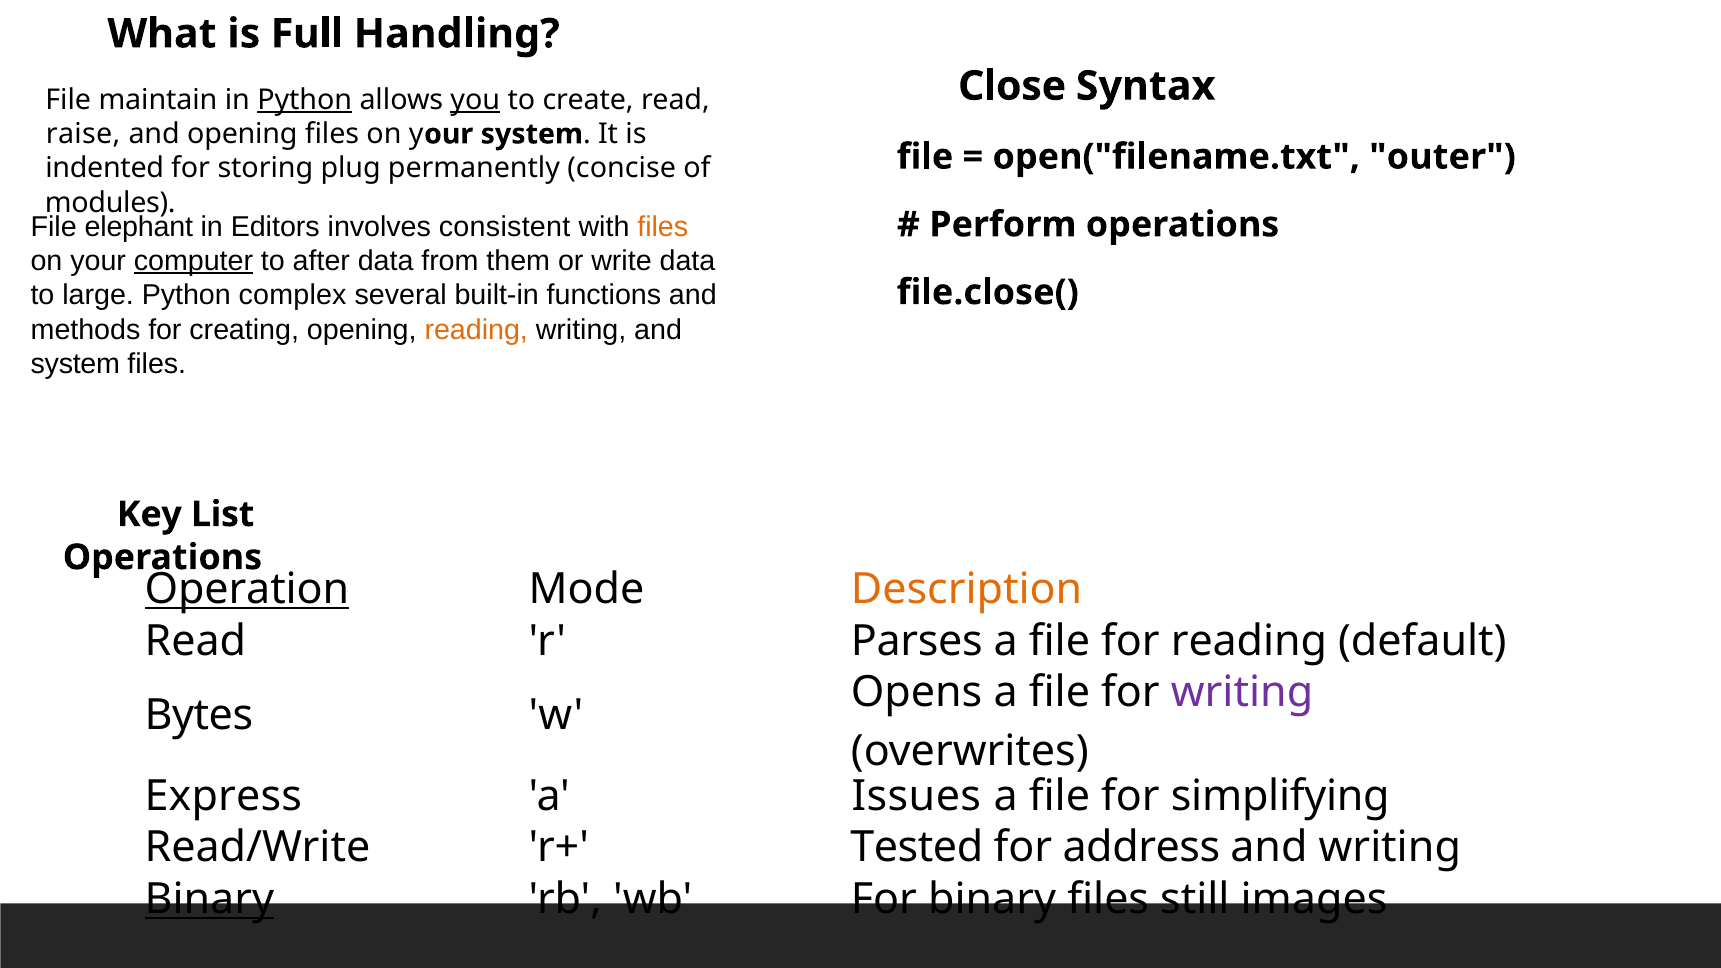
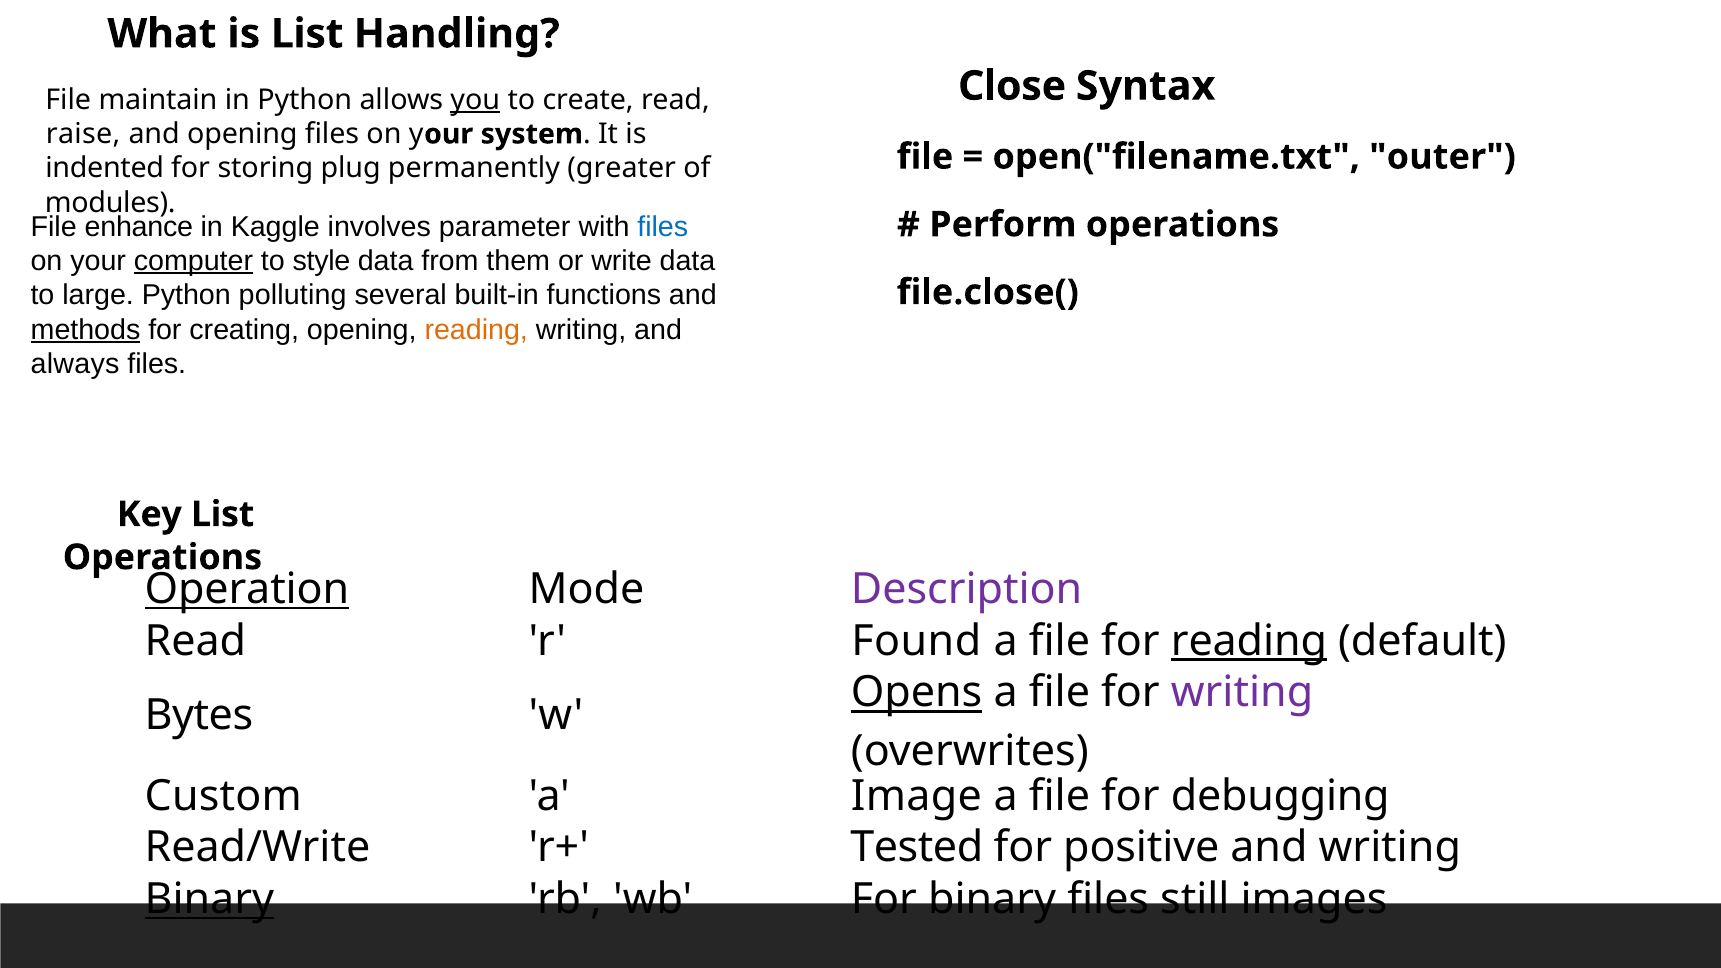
is Full: Full -> List
Python at (305, 100) underline: present -> none
concise: concise -> greater
elephant: elephant -> enhance
Editors: Editors -> Kaggle
consistent: consistent -> parameter
files at (663, 227) colour: orange -> blue
after: after -> style
complex: complex -> polluting
methods underline: none -> present
system at (75, 364): system -> always
Description colour: orange -> purple
Parses: Parses -> Found
reading at (1249, 641) underline: none -> present
Opens underline: none -> present
Express: Express -> Custom
Issues: Issues -> Image
simplifying: simplifying -> debugging
address: address -> positive
